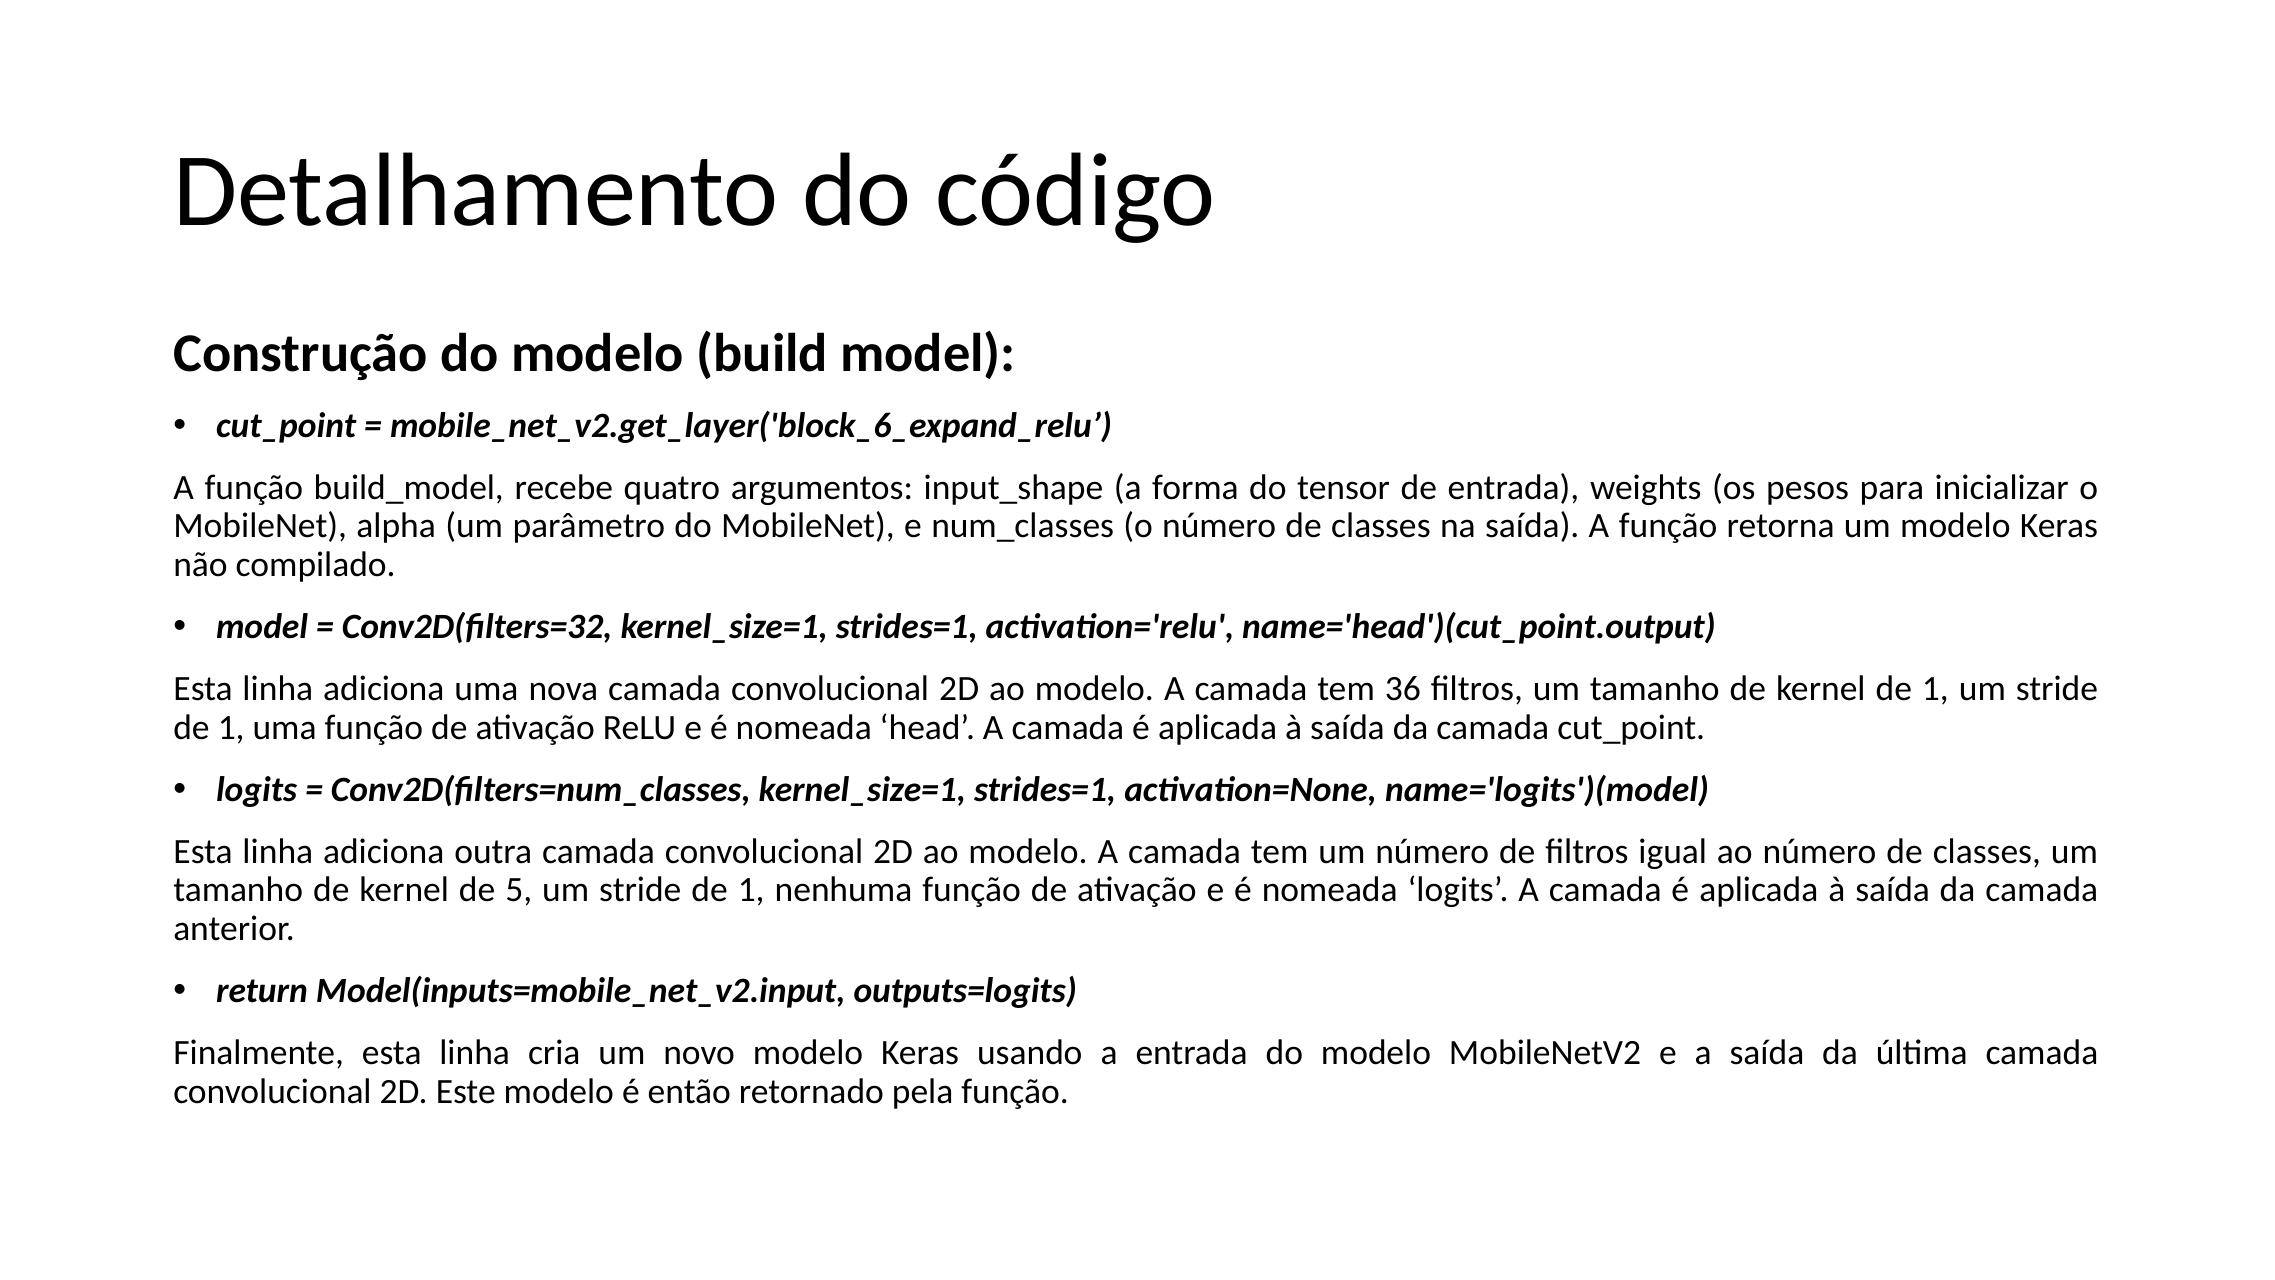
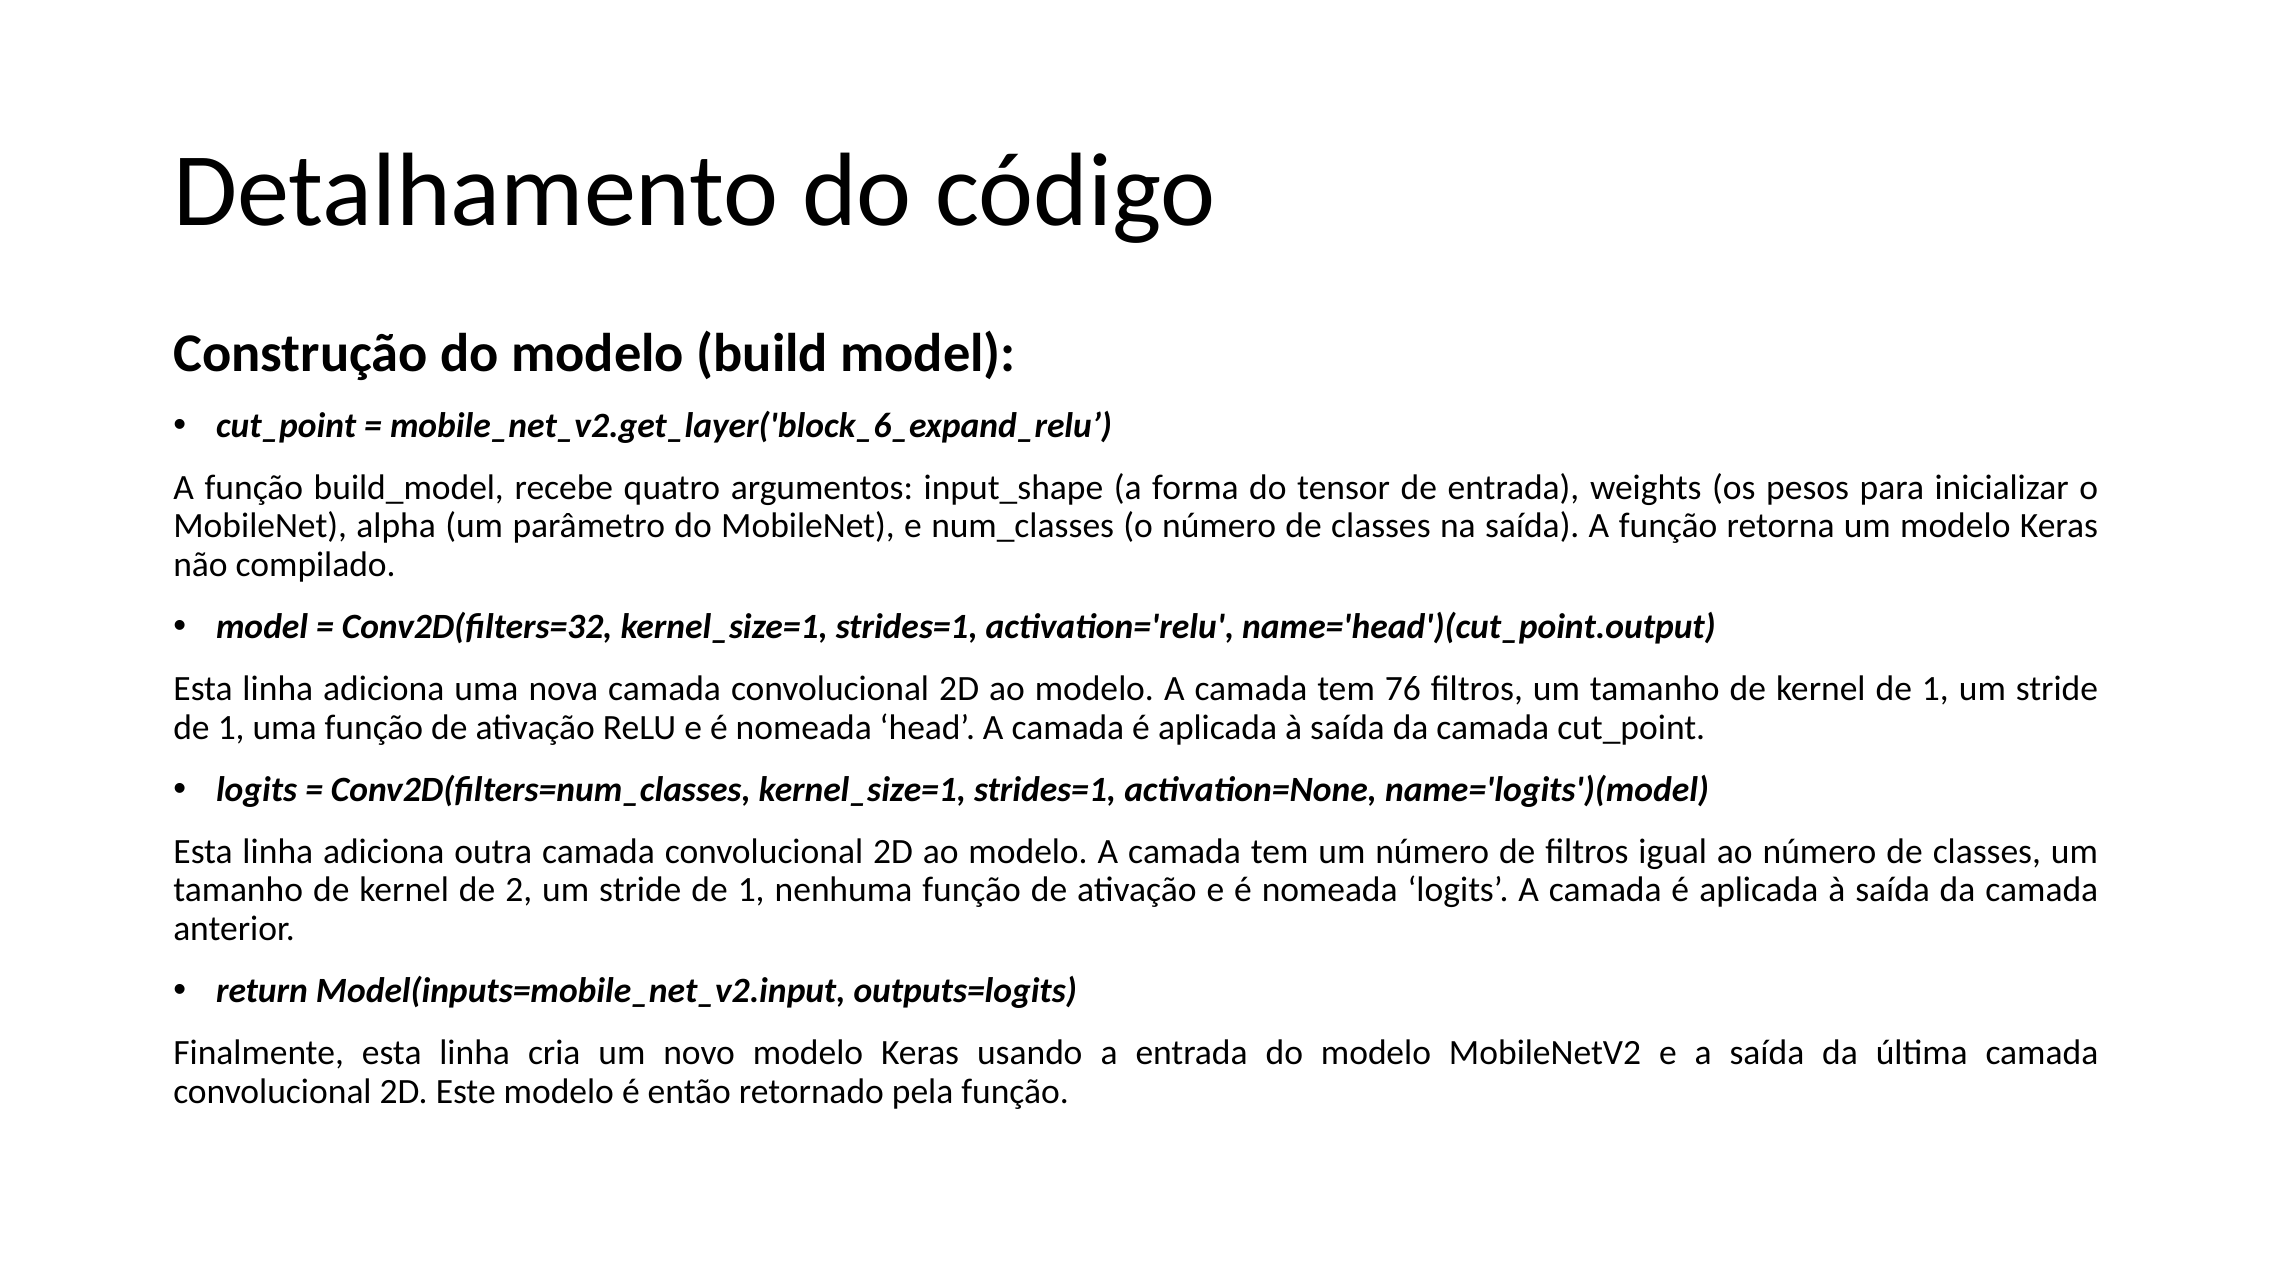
36: 36 -> 76
5: 5 -> 2
